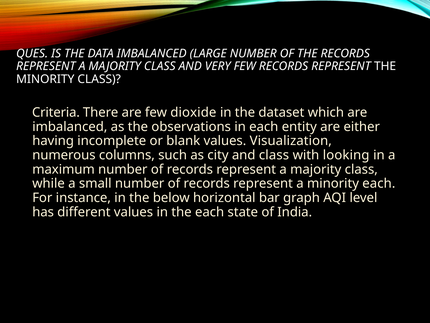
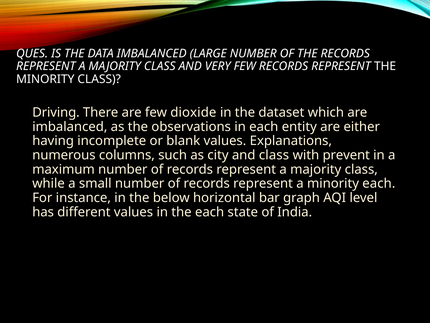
Criteria: Criteria -> Driving
Visualization: Visualization -> Explanations
looking: looking -> prevent
